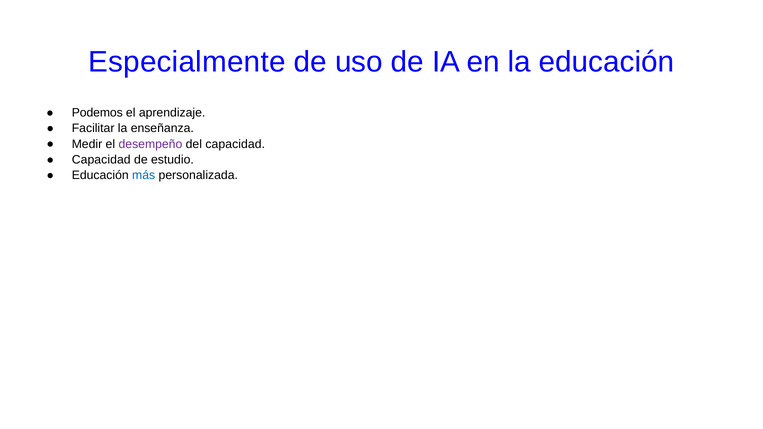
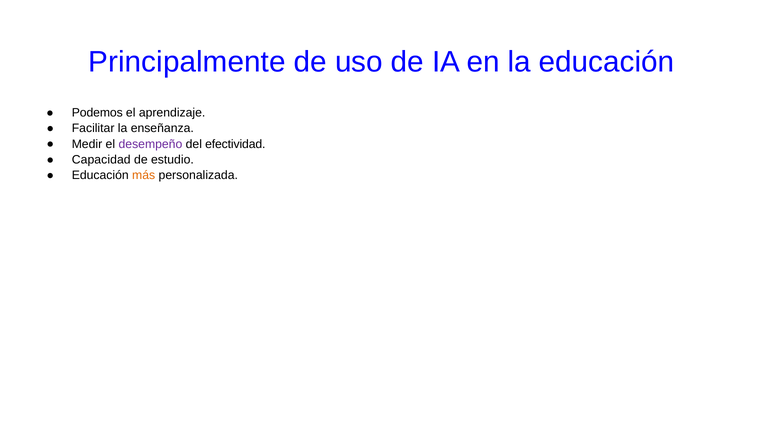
Especialmente: Especialmente -> Principalmente
del capacidad: capacidad -> efectividad
más colour: blue -> orange
